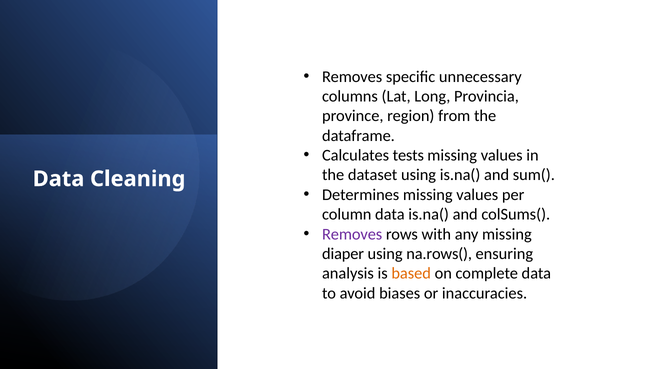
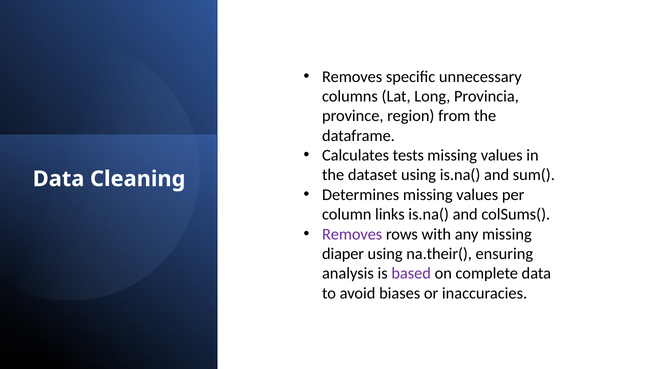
column data: data -> links
na.rows(: na.rows( -> na.their(
based colour: orange -> purple
